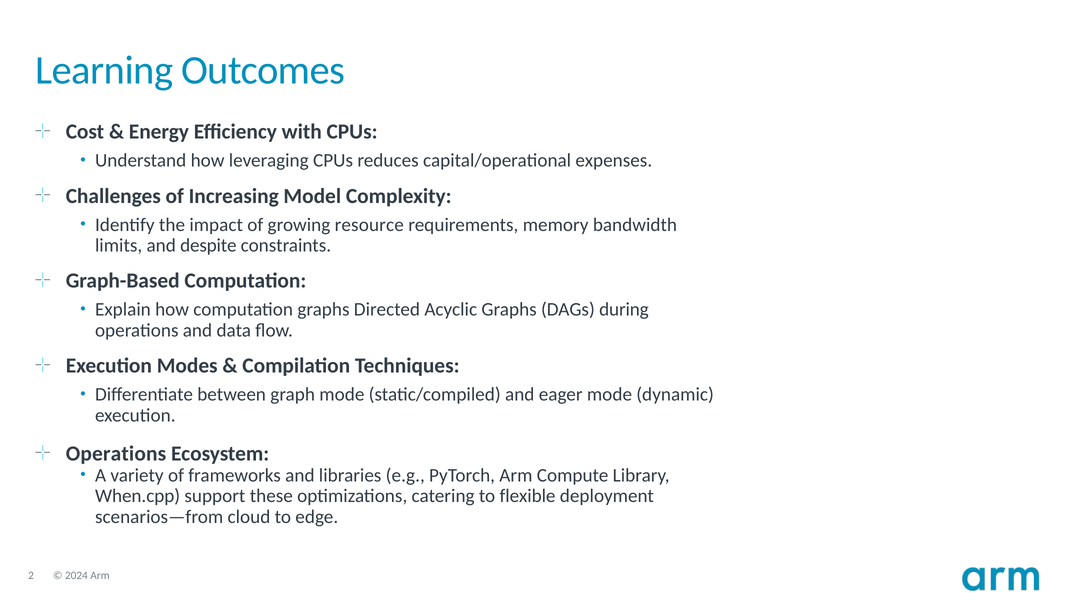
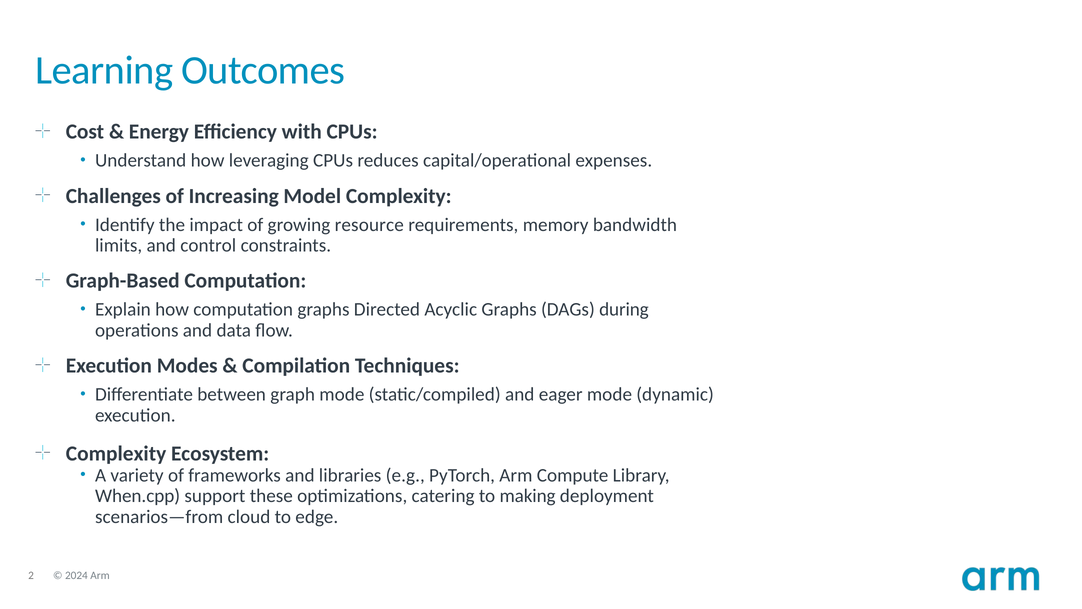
despite: despite -> control
Operations at (116, 453): Operations -> Complexity
flexible: flexible -> making
